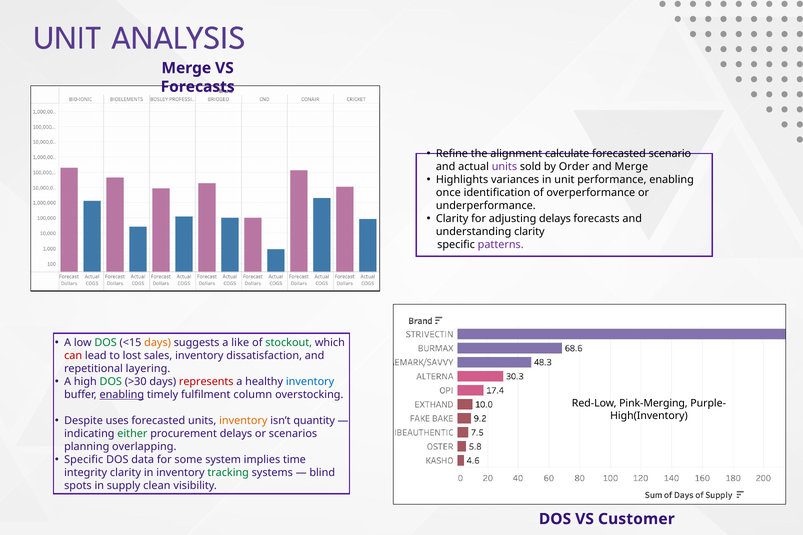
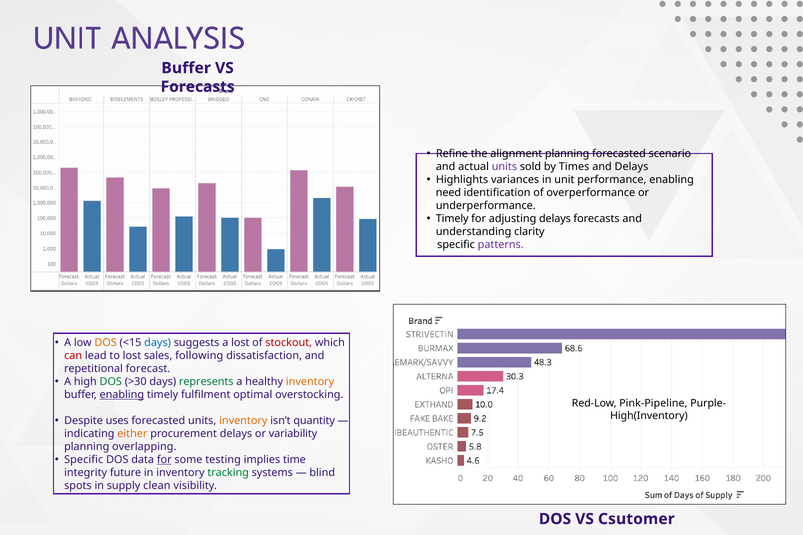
Merge at (186, 68): Merge -> Buffer
alignment calculate: calculate -> planning
Order: Order -> Times
and Merge: Merge -> Delays
once: once -> need
Clarity at (452, 219): Clarity -> Timely
DOS at (106, 343) colour: green -> orange
days at (158, 343) colour: orange -> blue
a like: like -> lost
stockout colour: green -> red
sales inventory: inventory -> following
layering: layering -> forecast
represents colour: red -> green
inventory at (310, 382) colour: blue -> orange
column: column -> optimal
Pink-Merging: Pink-Merging -> Pink-Pipeline
either colour: green -> orange
scenarios: scenarios -> variability
for at (164, 460) underline: none -> present
system: system -> testing
integrity clarity: clarity -> future
Customer: Customer -> Csutomer
